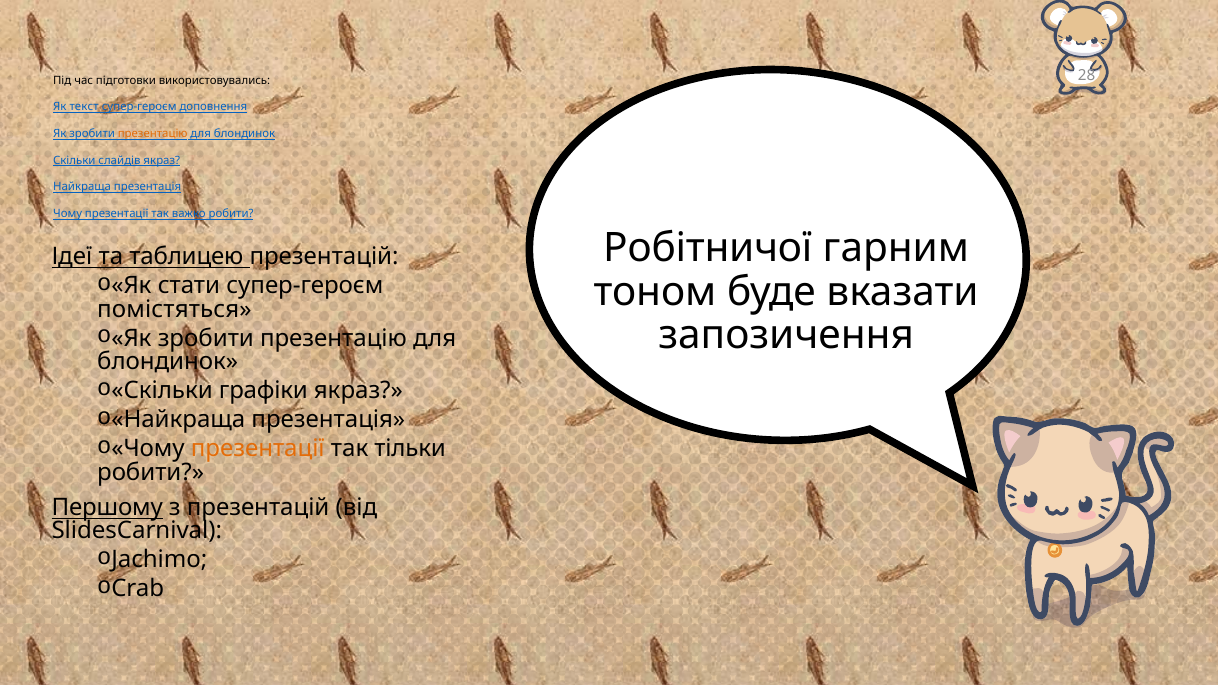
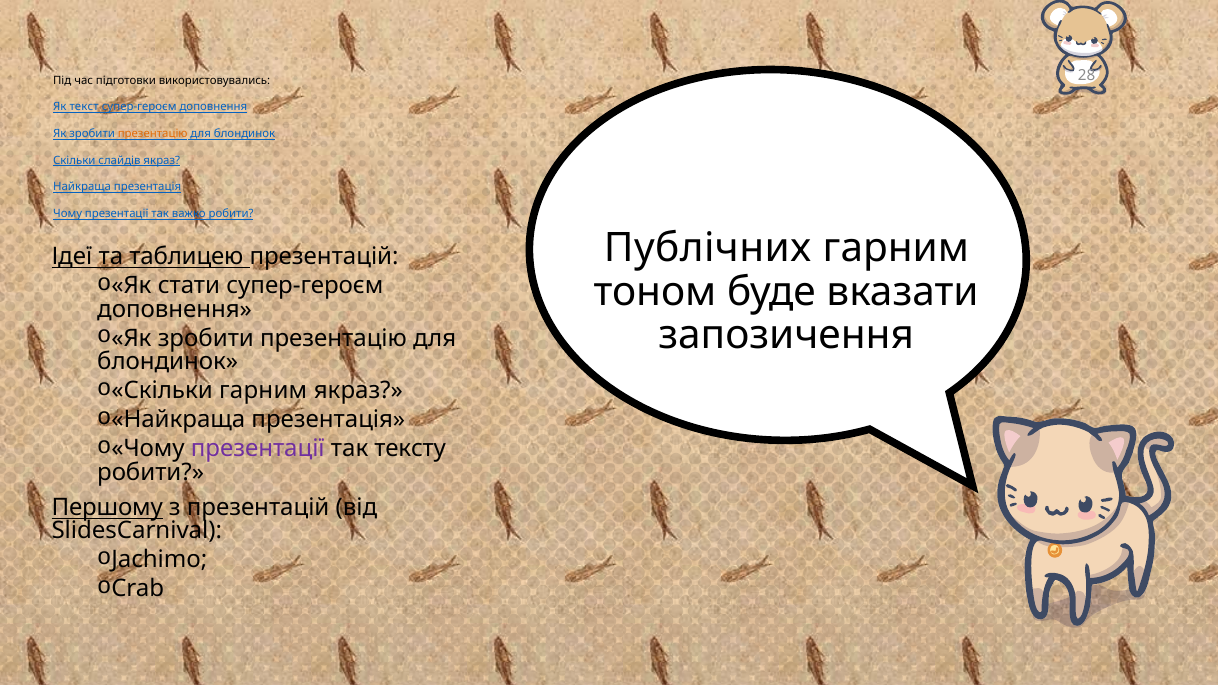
Робітничої: Робітничої -> Публічних
помістяться at (174, 309): помістяться -> доповнення
Скільки графіки: графіки -> гарним
презентації at (258, 449) colour: orange -> purple
тільки: тільки -> тексту
